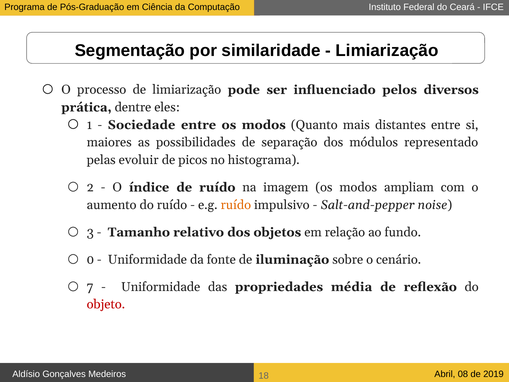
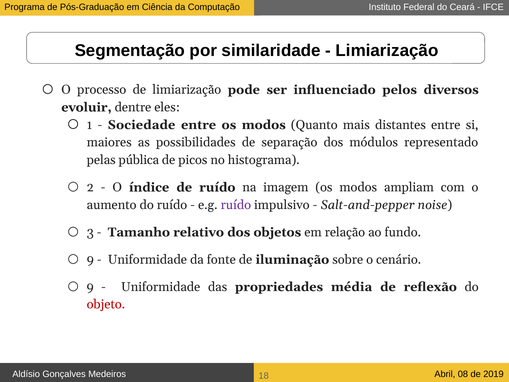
prática: prática -> evoluir
evoluir: evoluir -> pública
ruído at (236, 205) colour: orange -> purple
0 at (90, 259): 0 -> 9
7 at (90, 287): 7 -> 9
